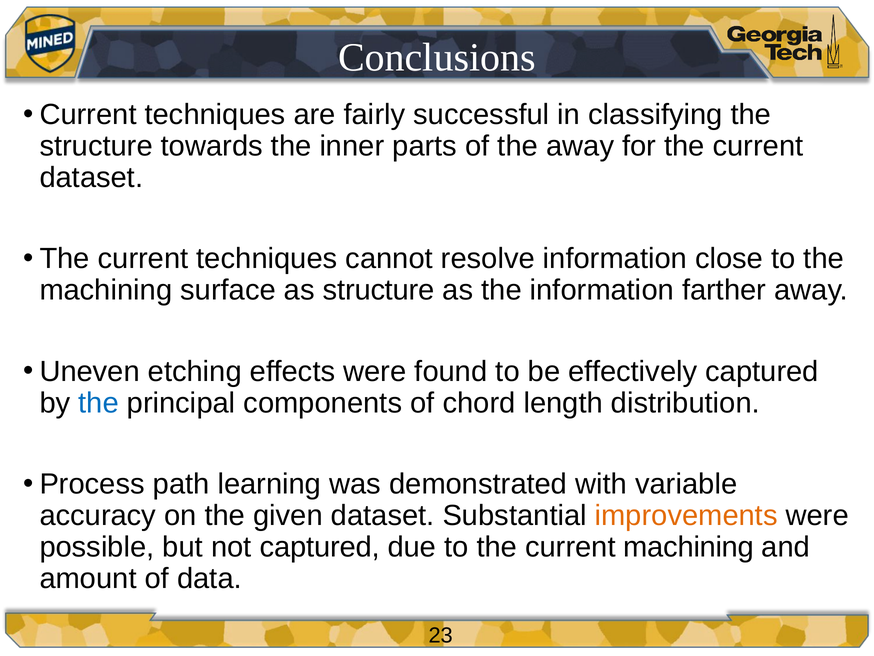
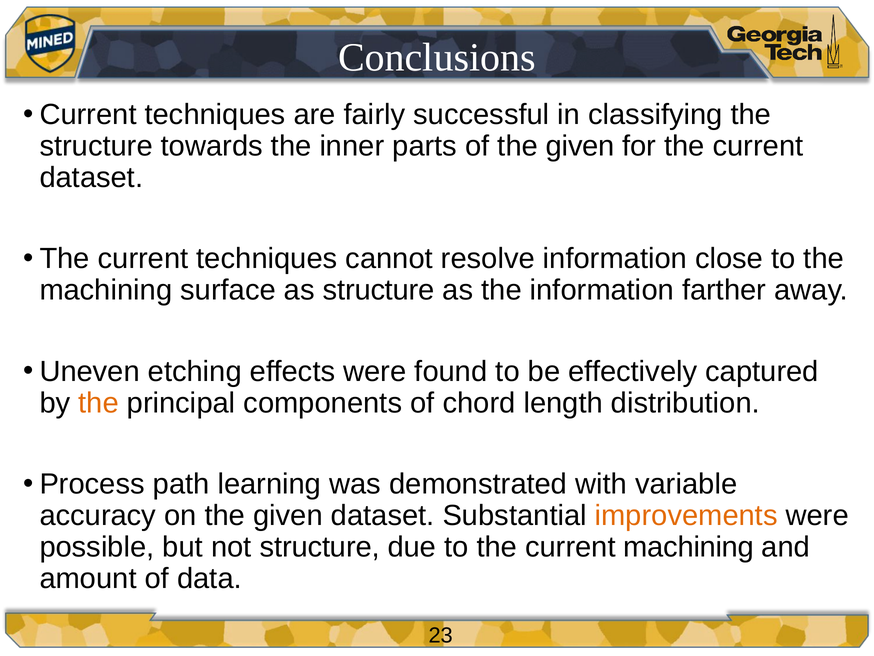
of the away: away -> given
the at (99, 403) colour: blue -> orange
not captured: captured -> structure
